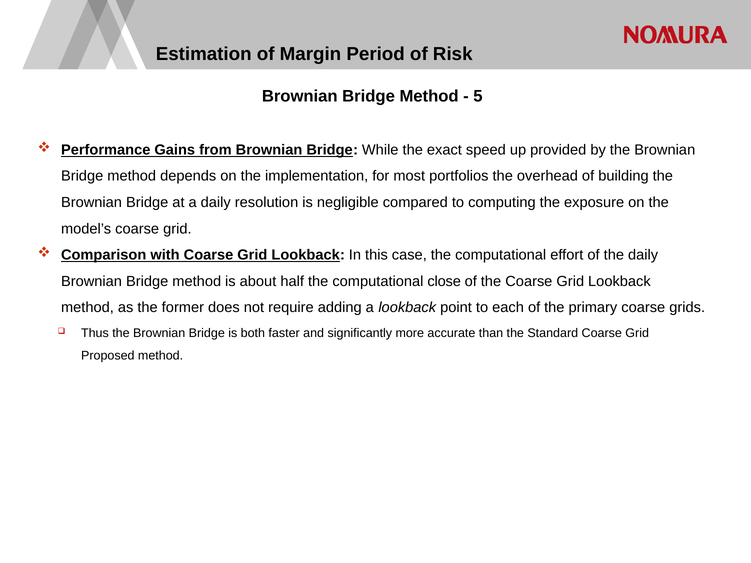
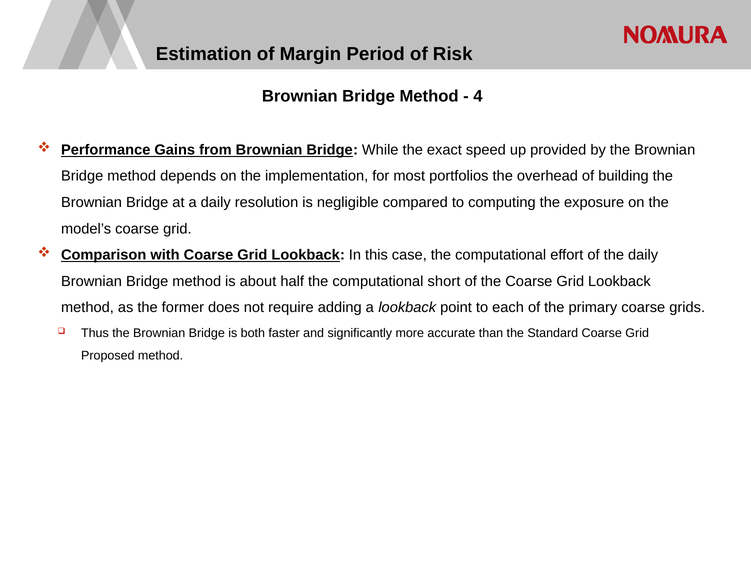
5: 5 -> 4
close: close -> short
